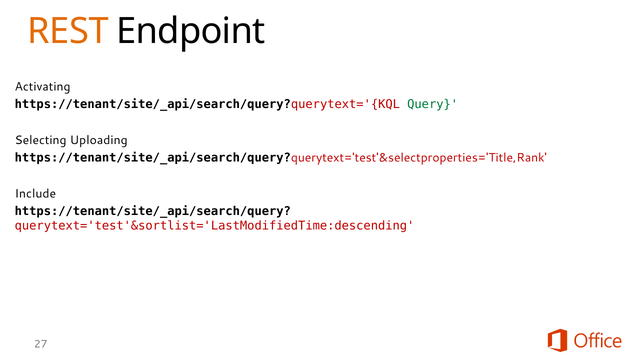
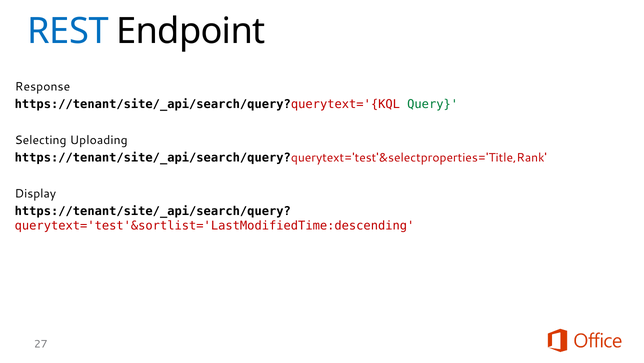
REST colour: orange -> blue
Activating: Activating -> Response
Include: Include -> Display
